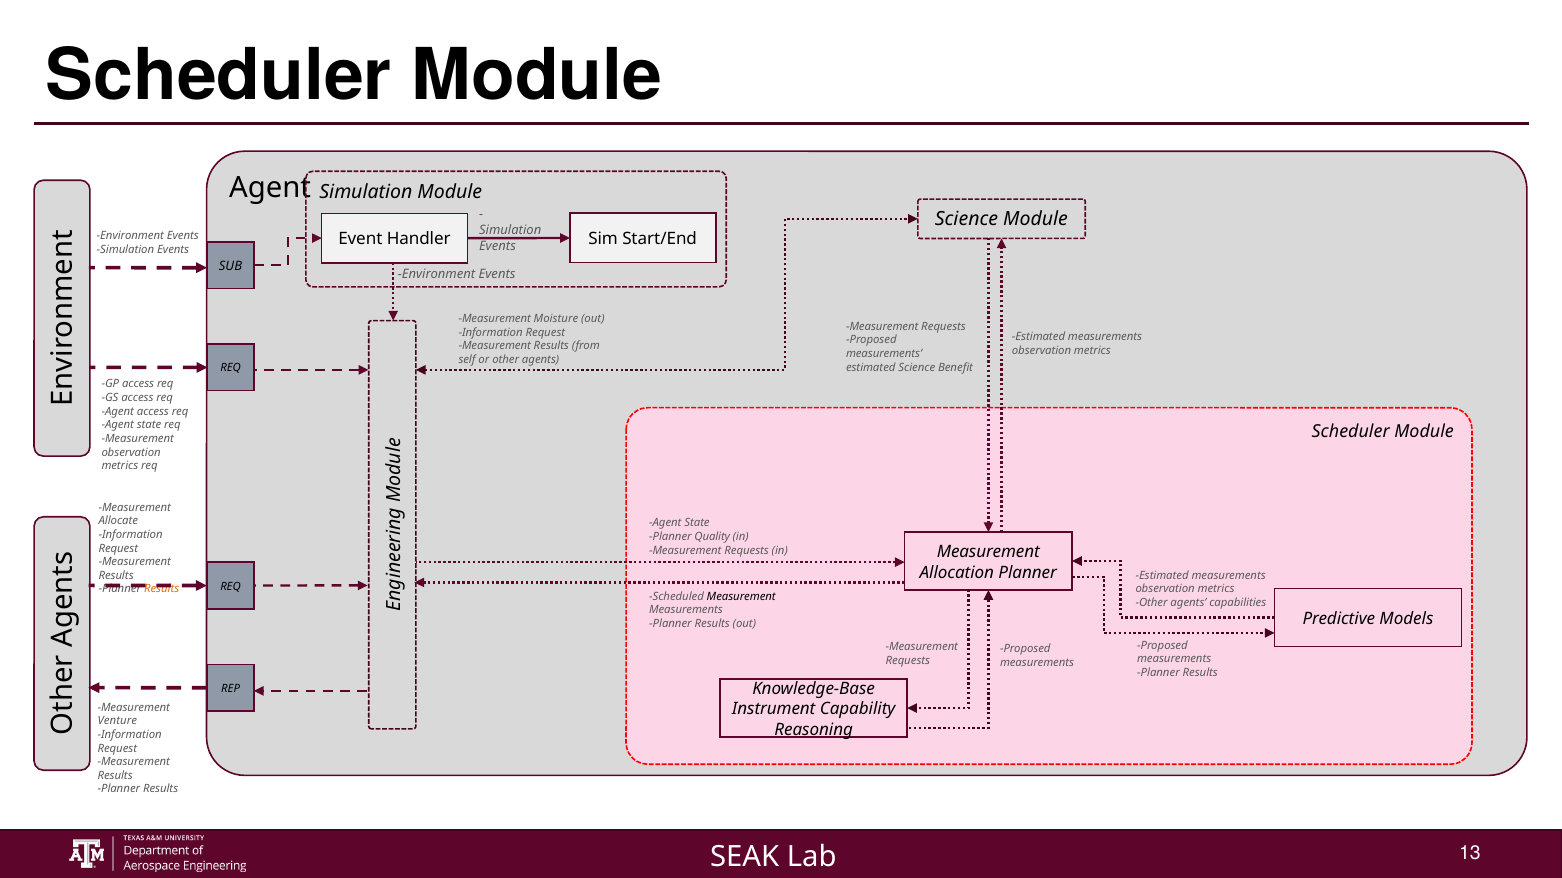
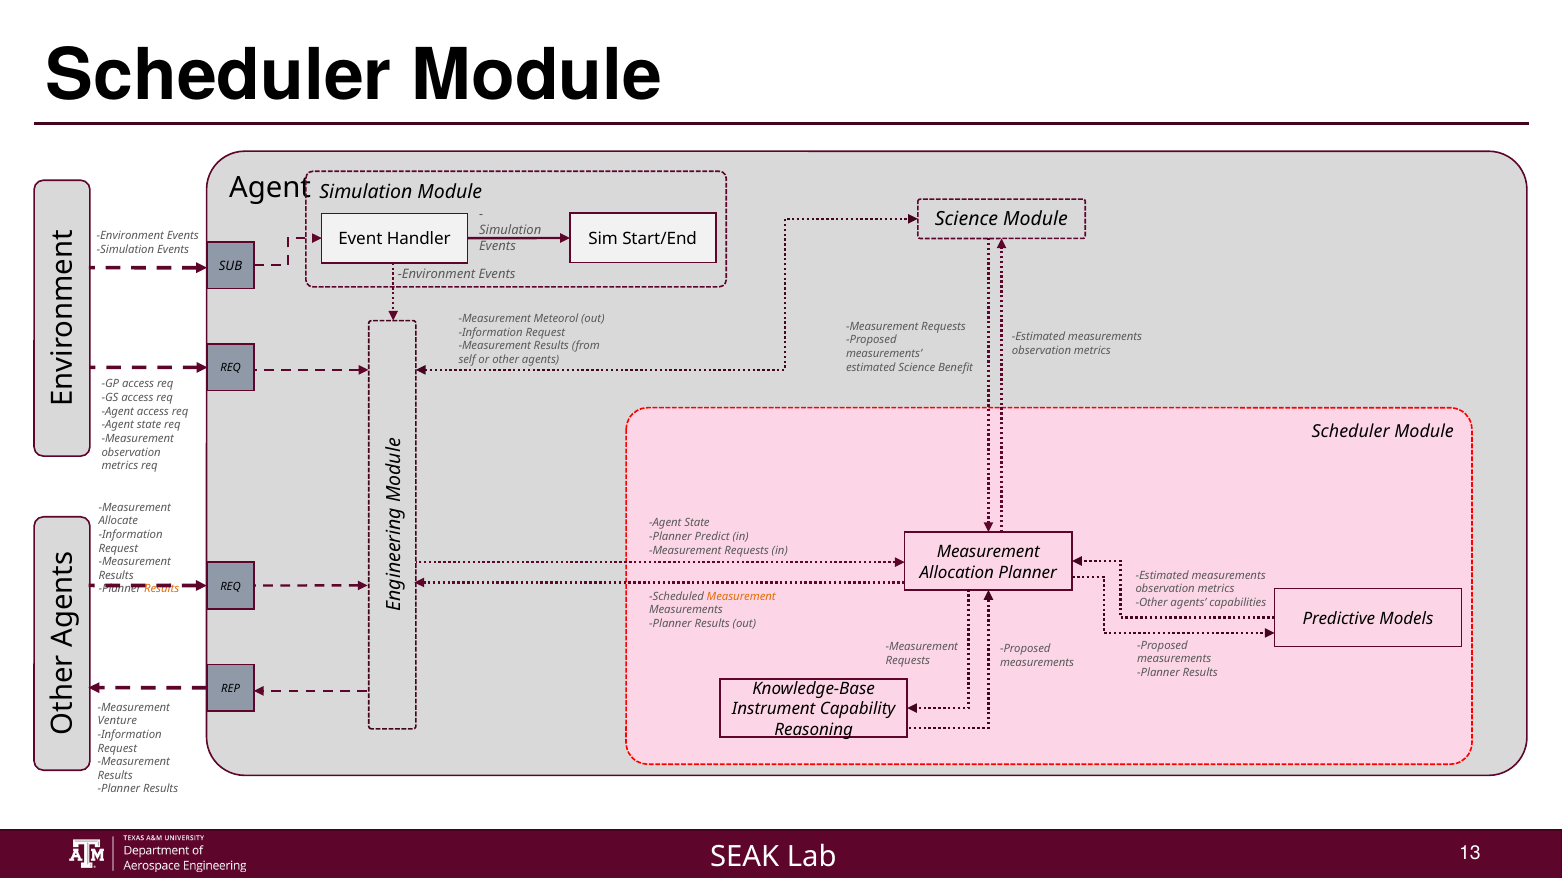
Moisture: Moisture -> Meteorol
Quality: Quality -> Predict
Measurement at (741, 597) colour: black -> orange
